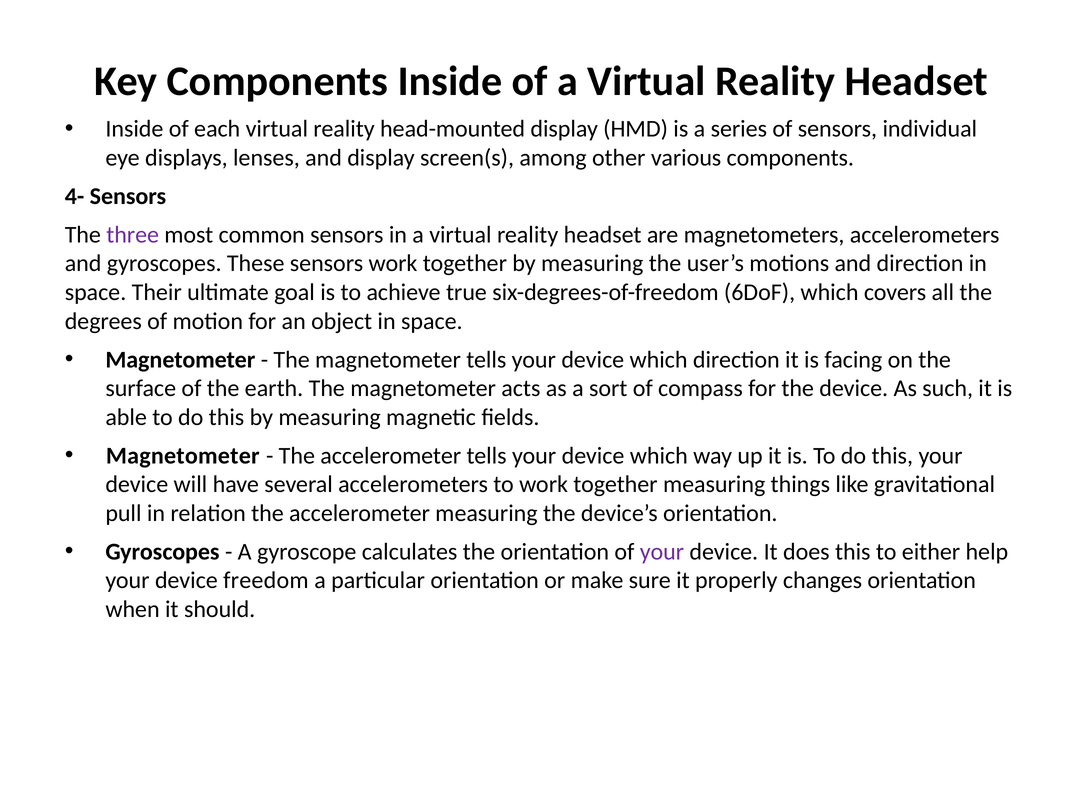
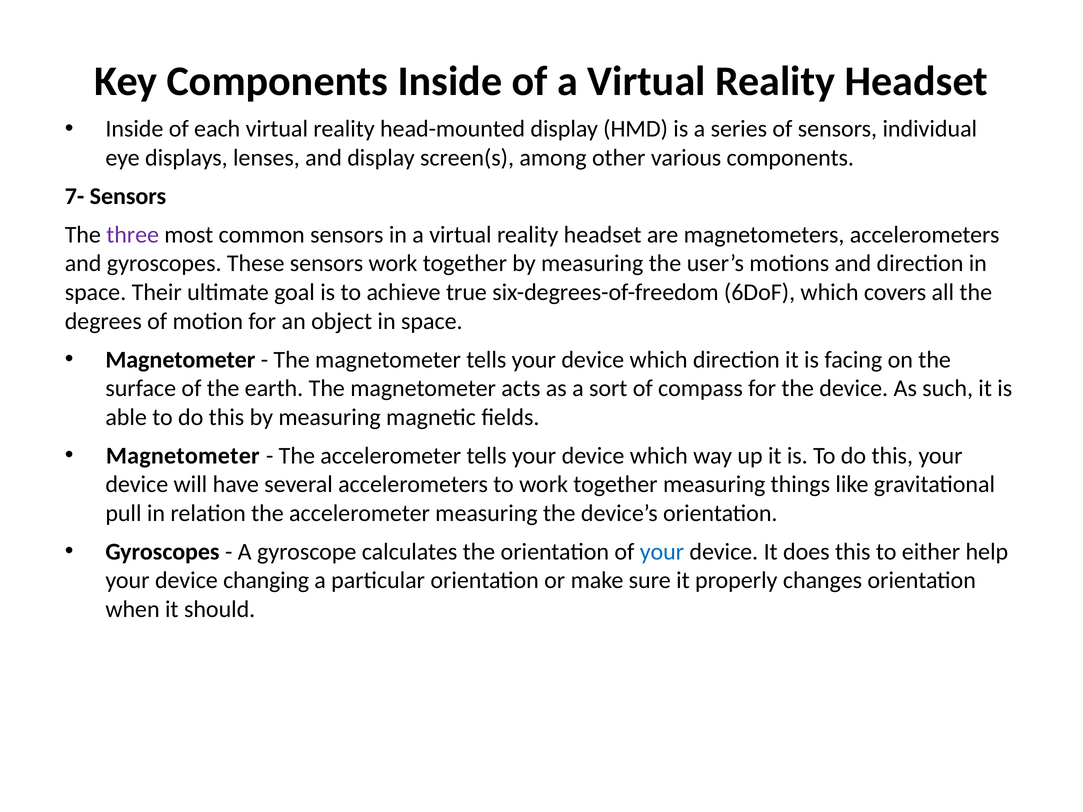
4-: 4- -> 7-
your at (662, 552) colour: purple -> blue
freedom: freedom -> changing
